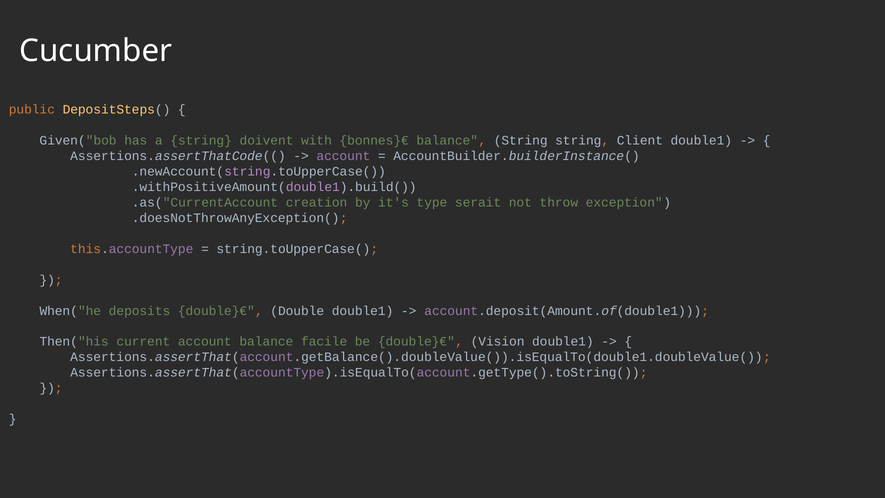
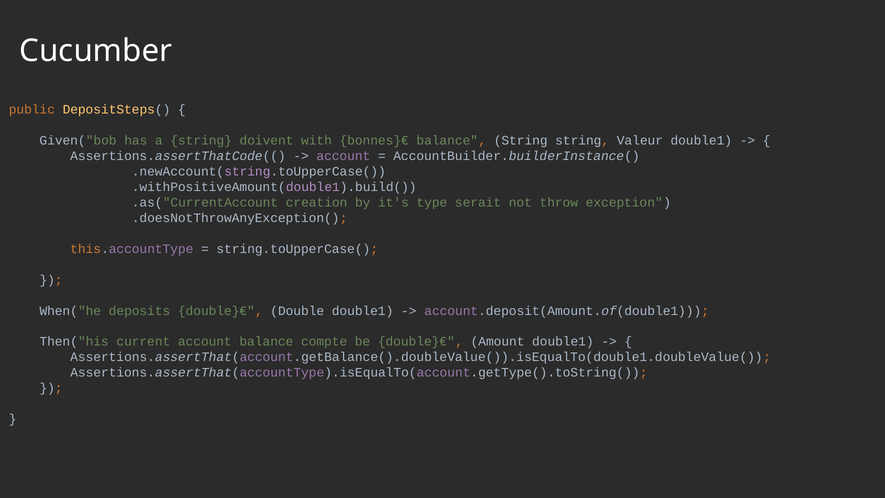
Client: Client -> Valeur
facile: facile -> compte
Vision: Vision -> Amount
